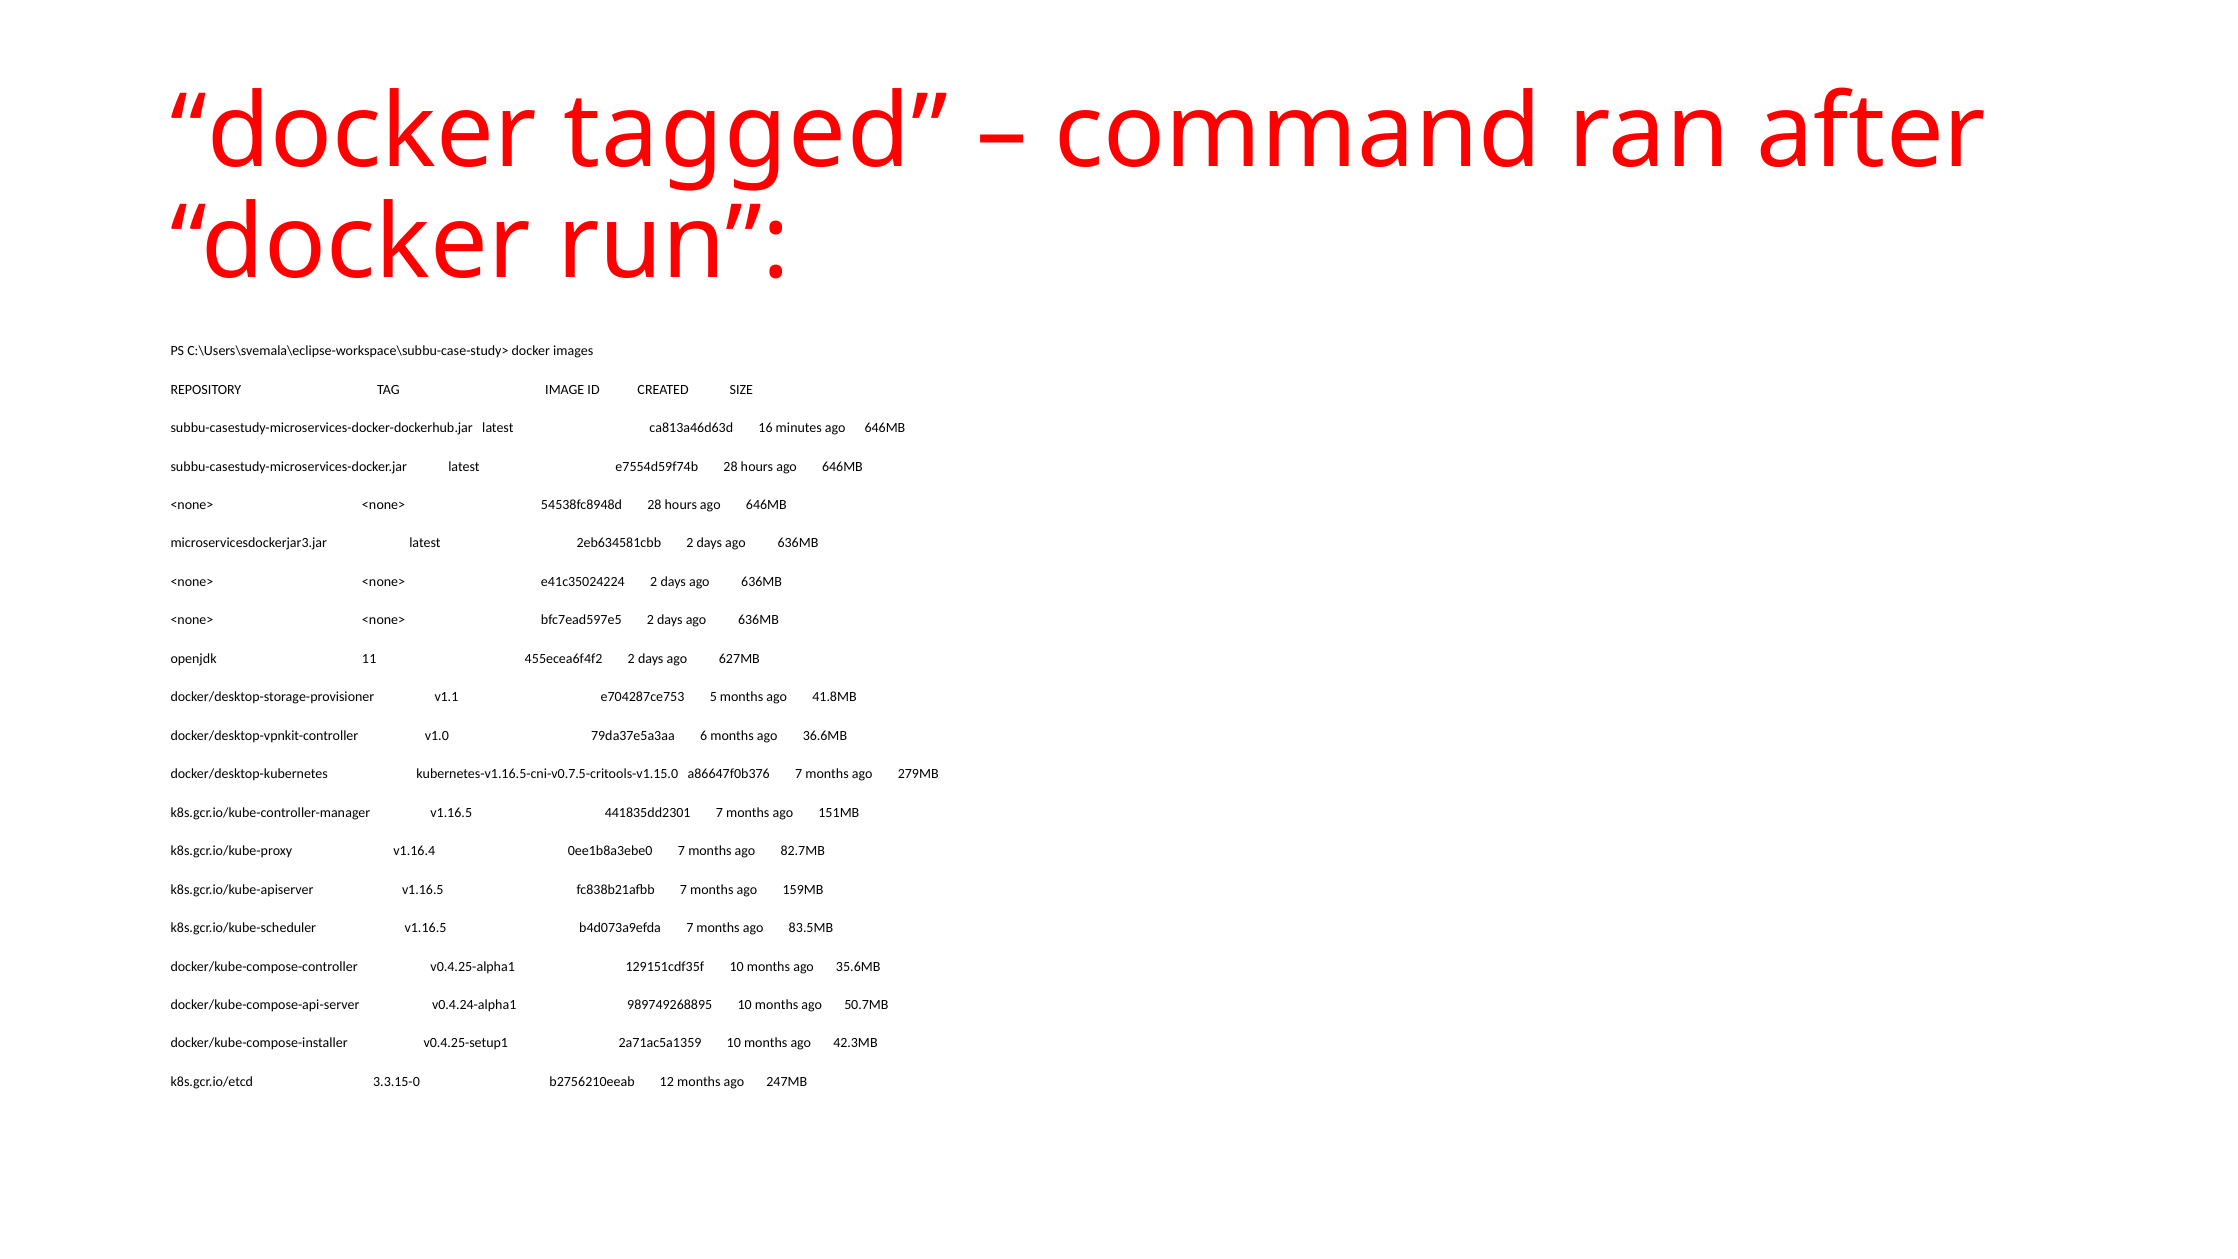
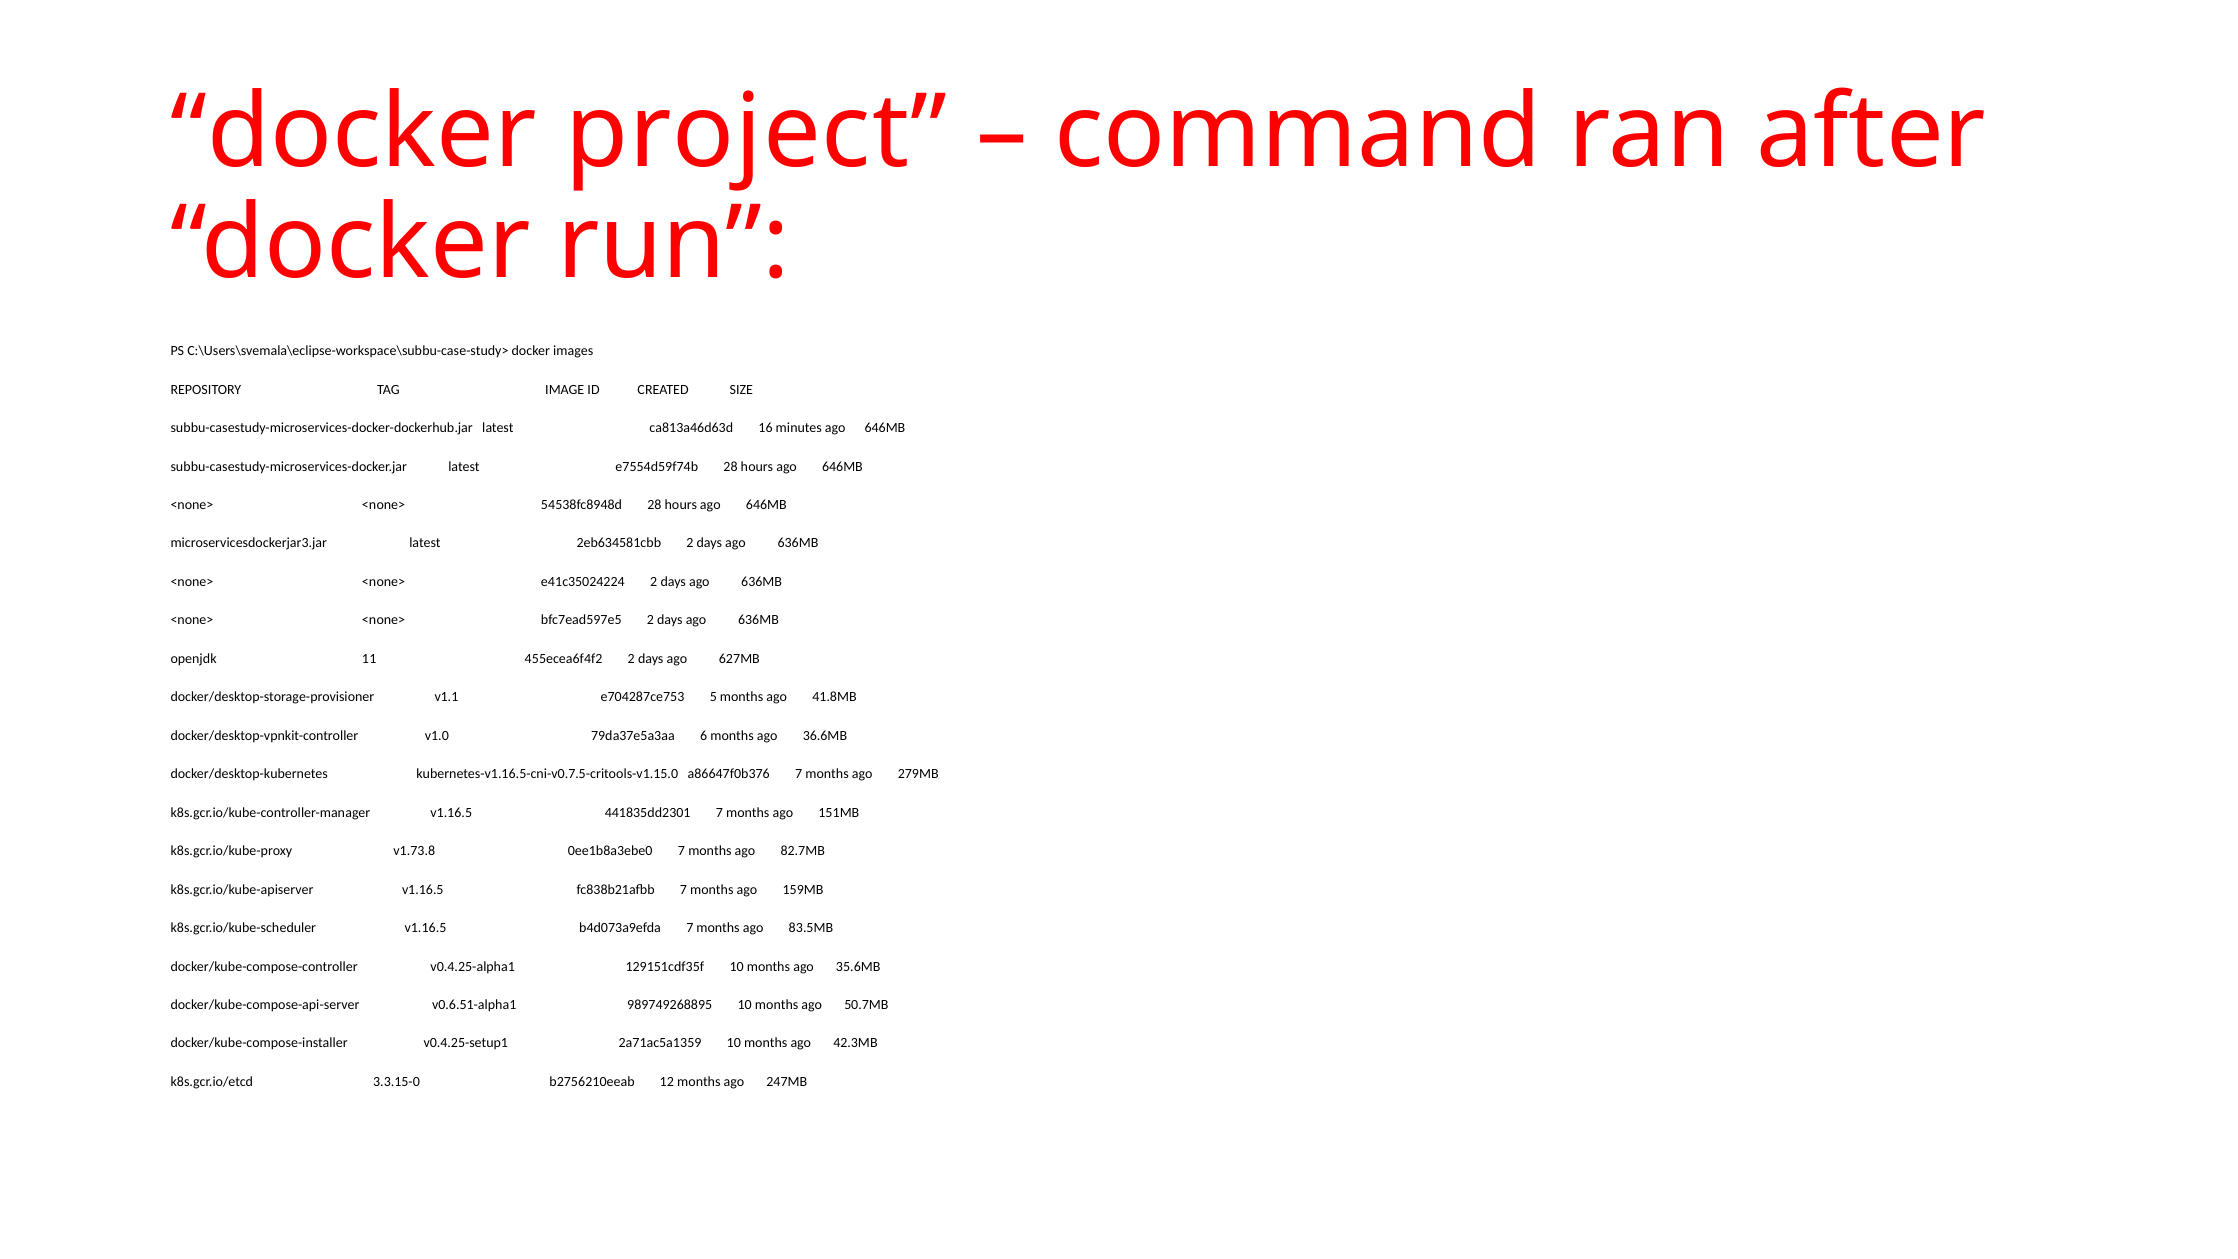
tagged: tagged -> project
v1.16.4: v1.16.4 -> v1.73.8
v0.4.24-alpha1: v0.4.24-alpha1 -> v0.6.51-alpha1
